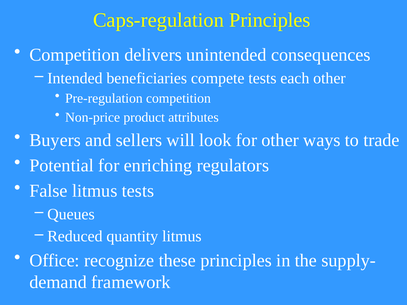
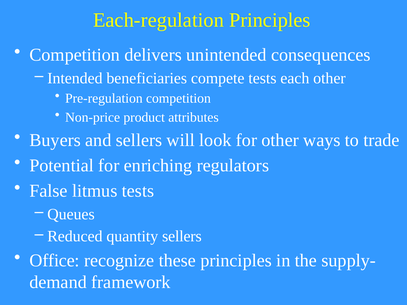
Caps-regulation: Caps-regulation -> Each-regulation
quantity litmus: litmus -> sellers
